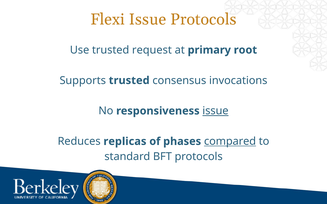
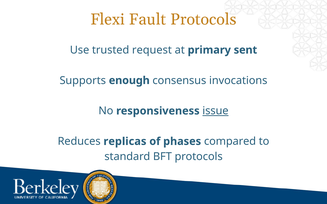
Flexi Issue: Issue -> Fault
root: root -> sent
Supports trusted: trusted -> enough
compared underline: present -> none
